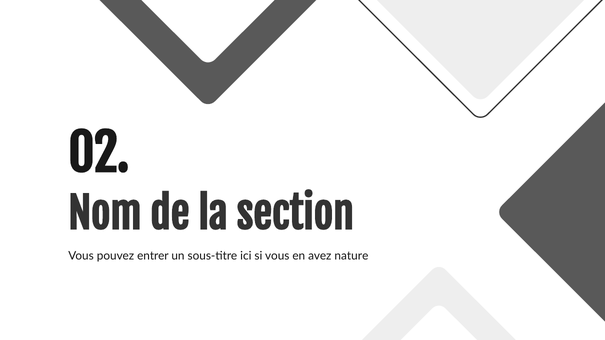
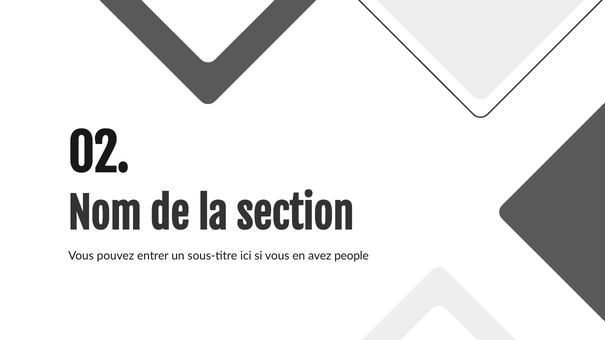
nature: nature -> people
